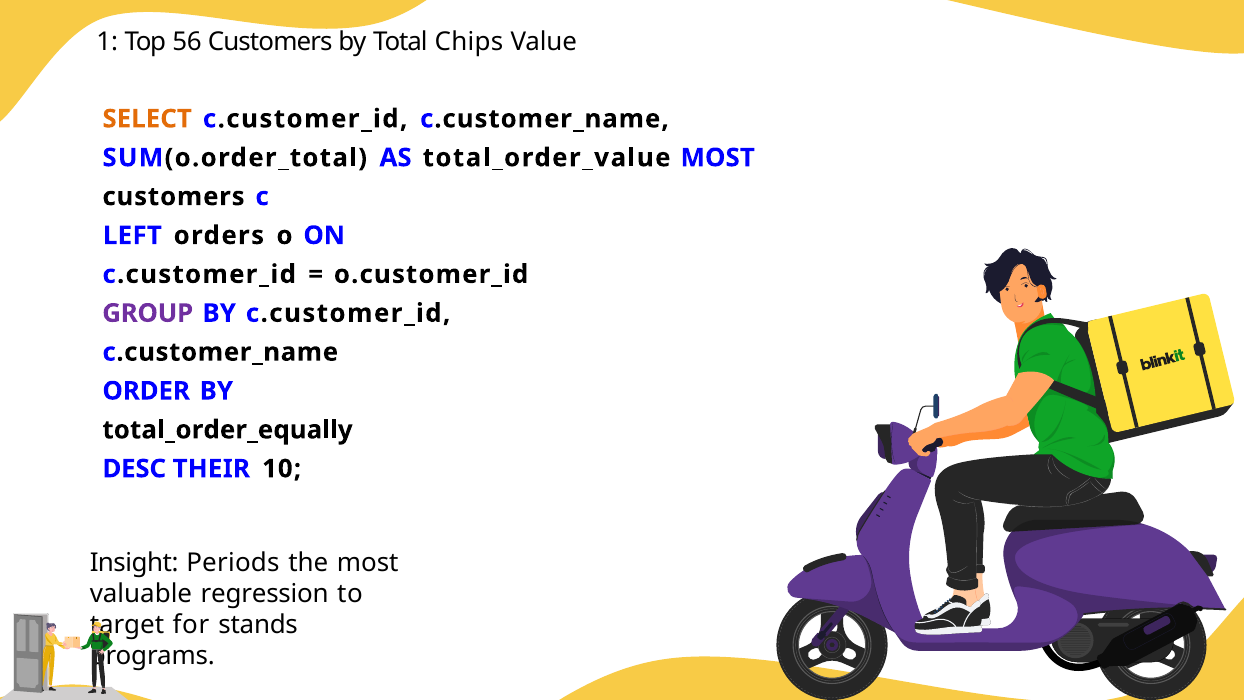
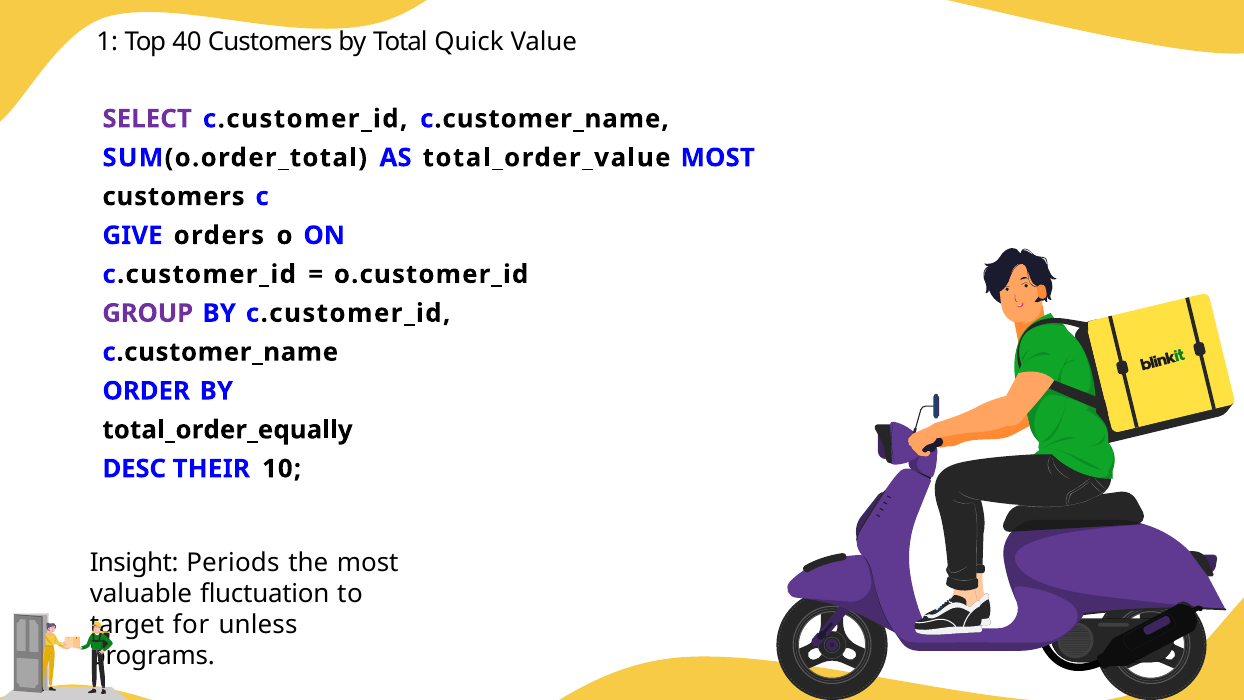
56: 56 -> 40
Chips: Chips -> Quick
SELECT colour: orange -> purple
LEFT: LEFT -> GIVE
regression: regression -> fluctuation
stands: stands -> unless
